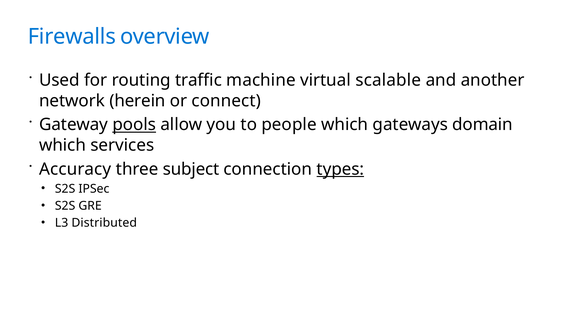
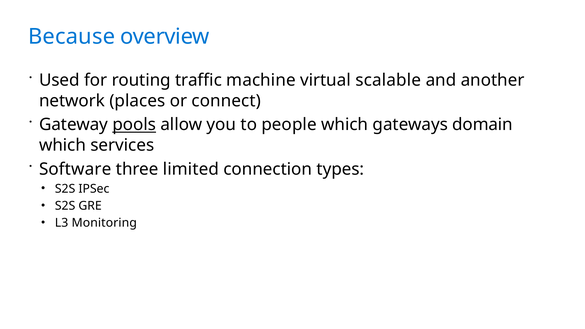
Firewalls: Firewalls -> Because
herein: herein -> places
Accuracy: Accuracy -> Software
subject: subject -> limited
types underline: present -> none
Distributed: Distributed -> Monitoring
